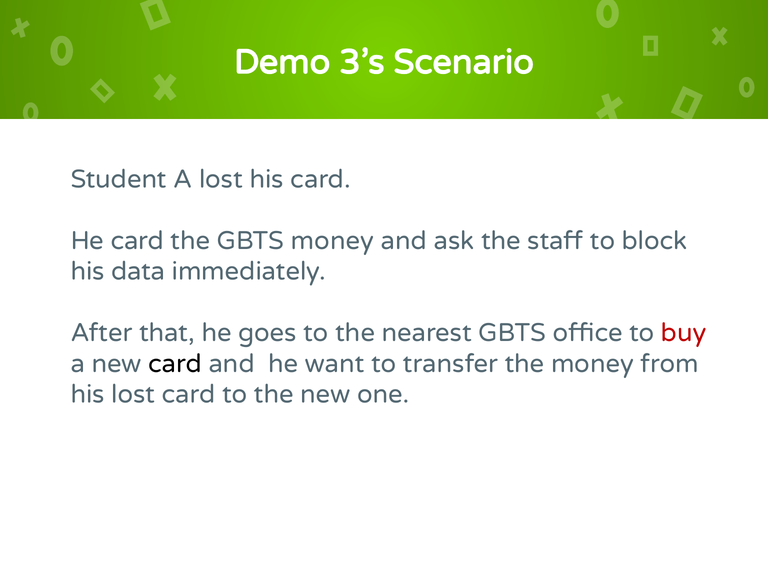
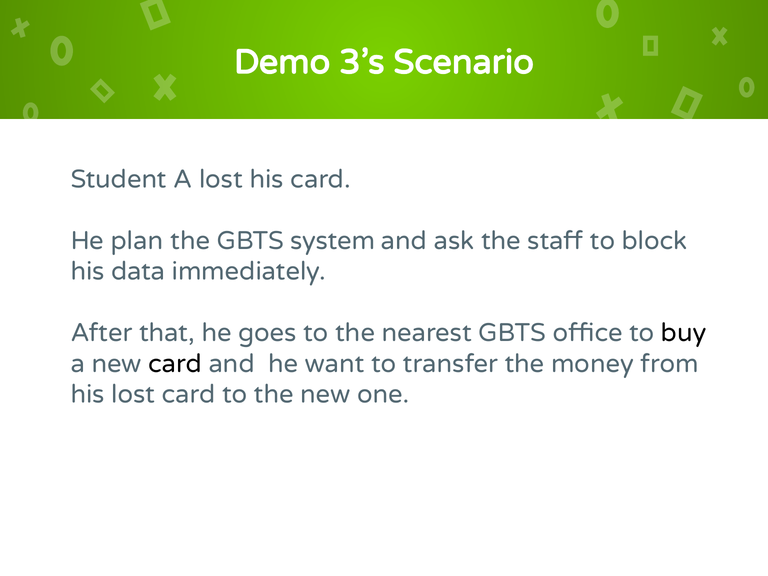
He card: card -> plan
GBTS money: money -> system
buy colour: red -> black
